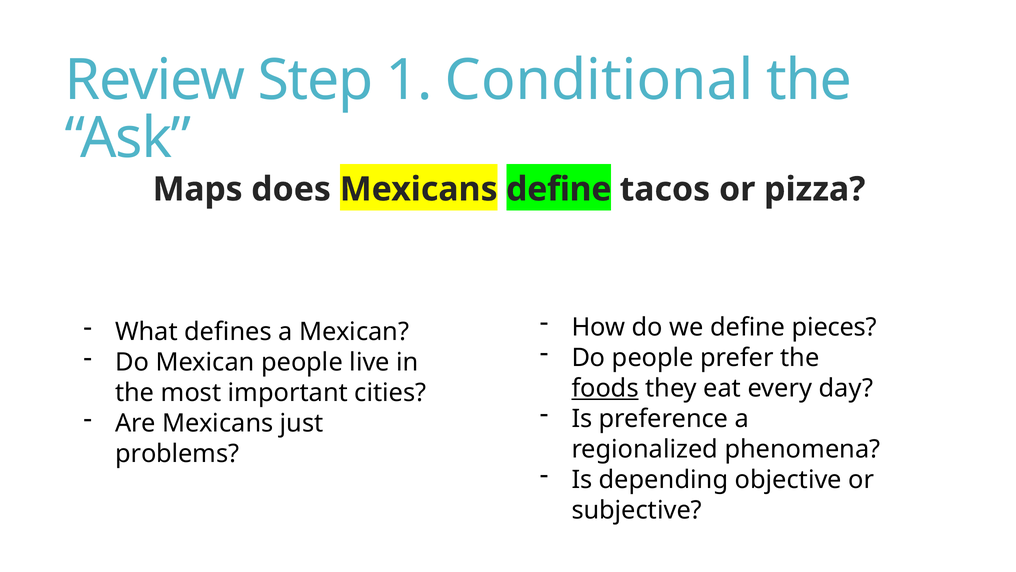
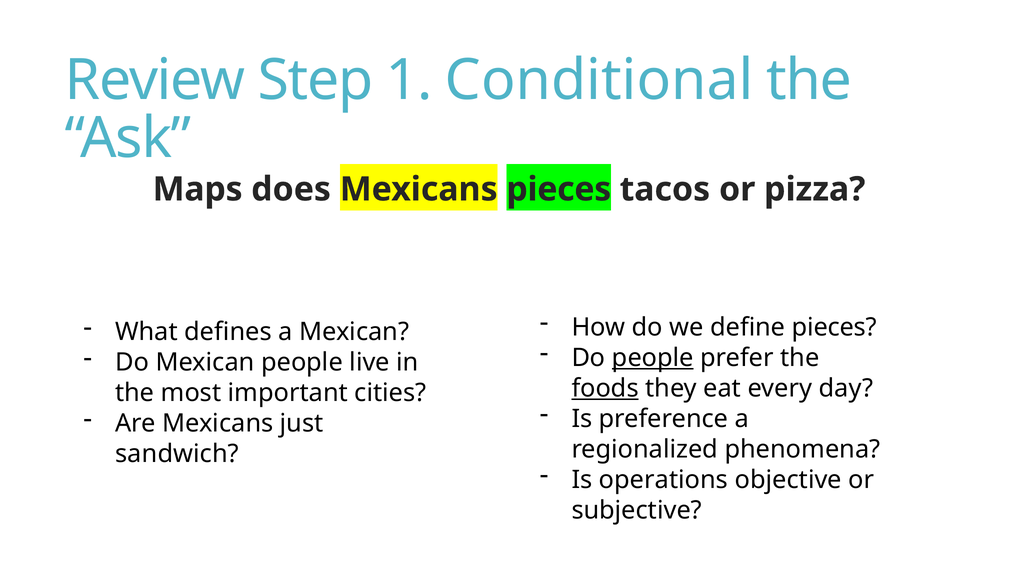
Mexicans define: define -> pieces
people at (653, 357) underline: none -> present
problems: problems -> sandwich
depending: depending -> operations
